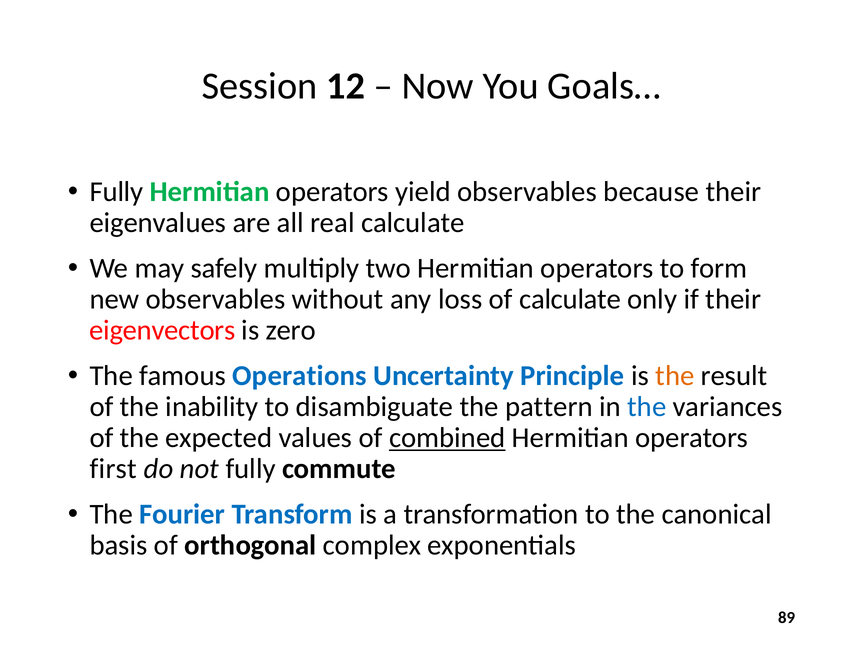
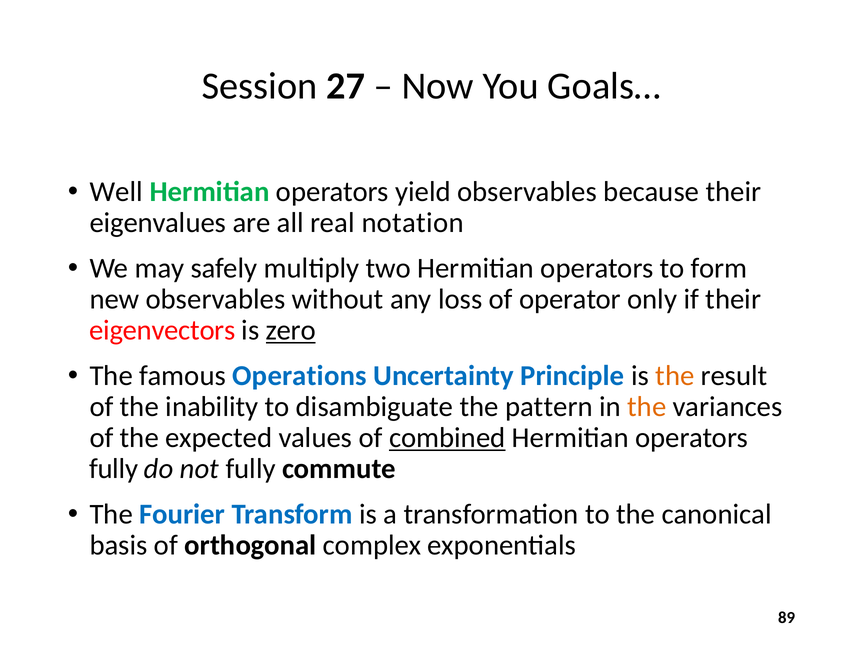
12: 12 -> 27
Fully at (116, 192): Fully -> Well
real calculate: calculate -> notation
of calculate: calculate -> operator
zero underline: none -> present
the at (647, 407) colour: blue -> orange
first at (113, 469): first -> fully
